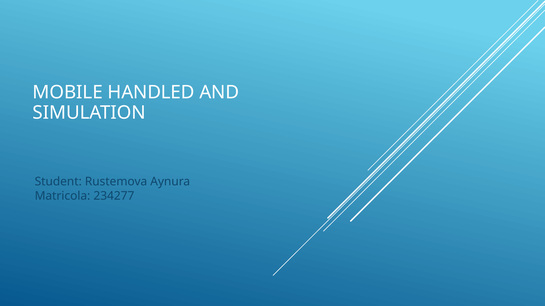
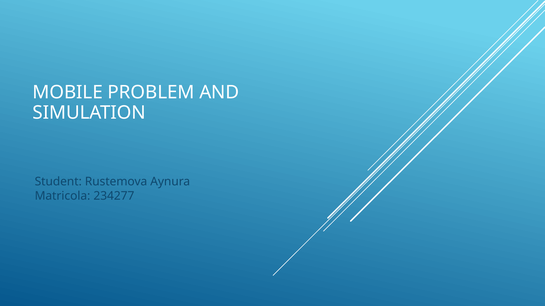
HANDLED: HANDLED -> PROBLEM
